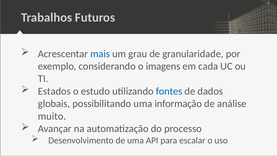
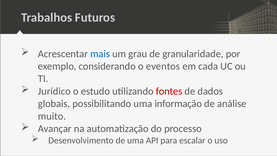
imagens: imagens -> eventos
Estados: Estados -> Jurídico
fontes colour: blue -> red
